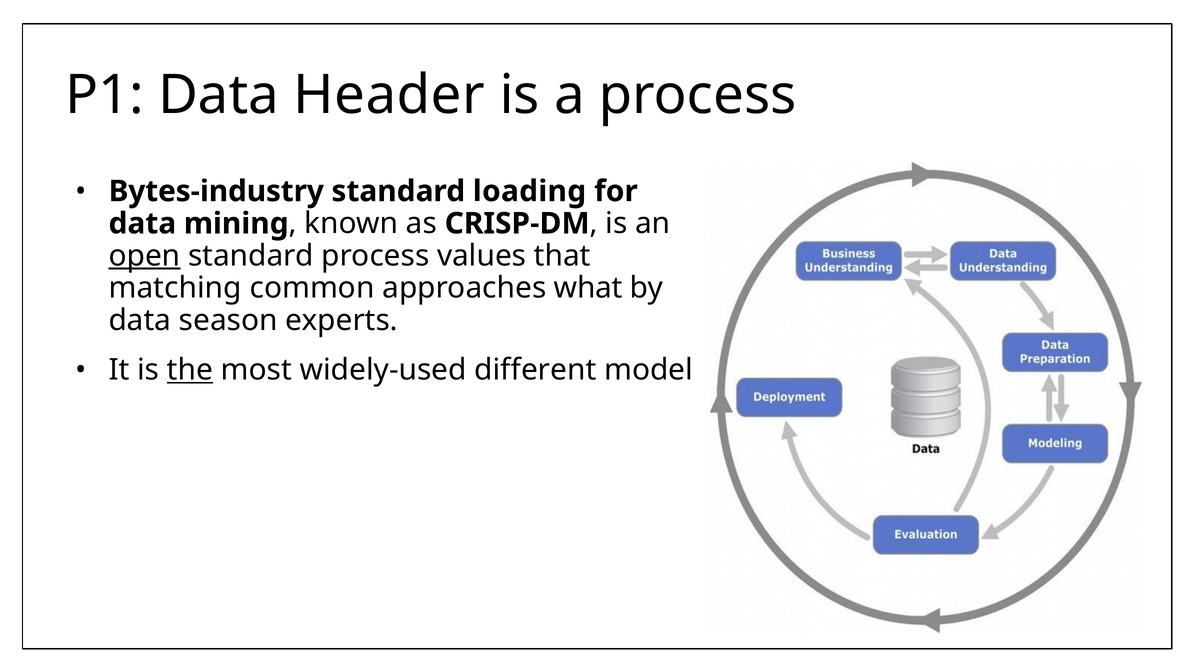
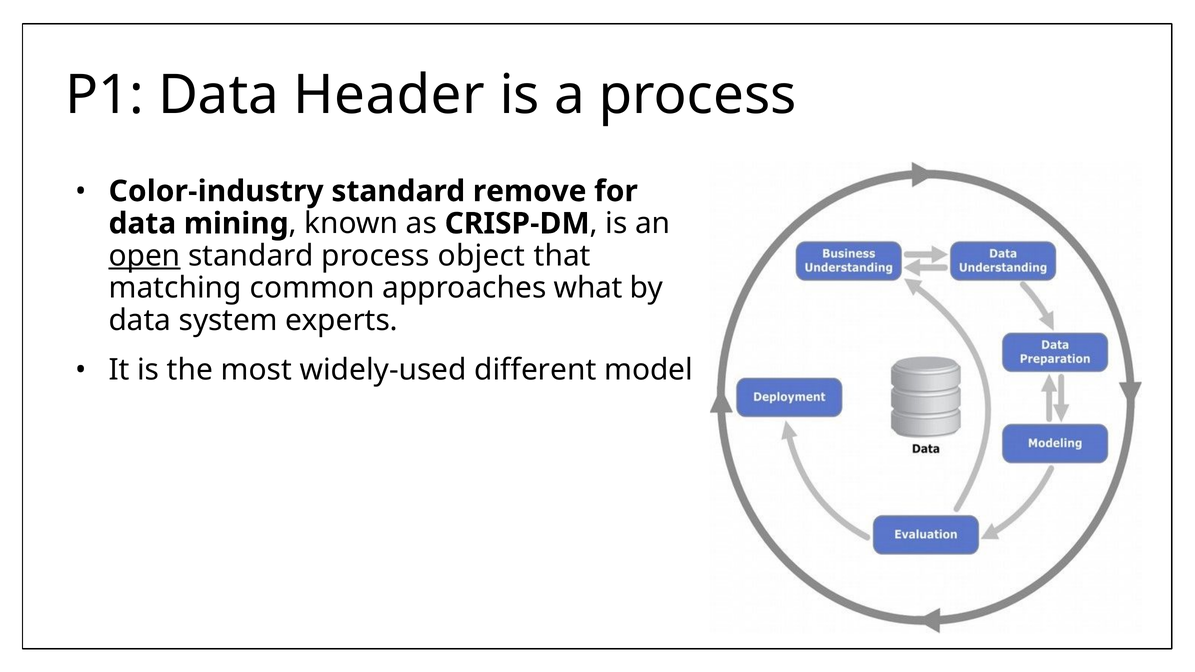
Bytes-industry: Bytes-industry -> Color-industry
loading: loading -> remove
values: values -> object
season: season -> system
the underline: present -> none
